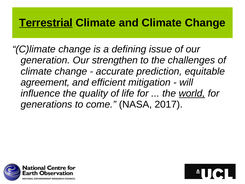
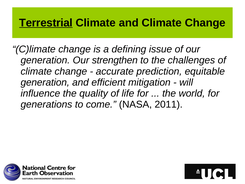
agreement at (45, 82): agreement -> generation
world underline: present -> none
2017: 2017 -> 2011
